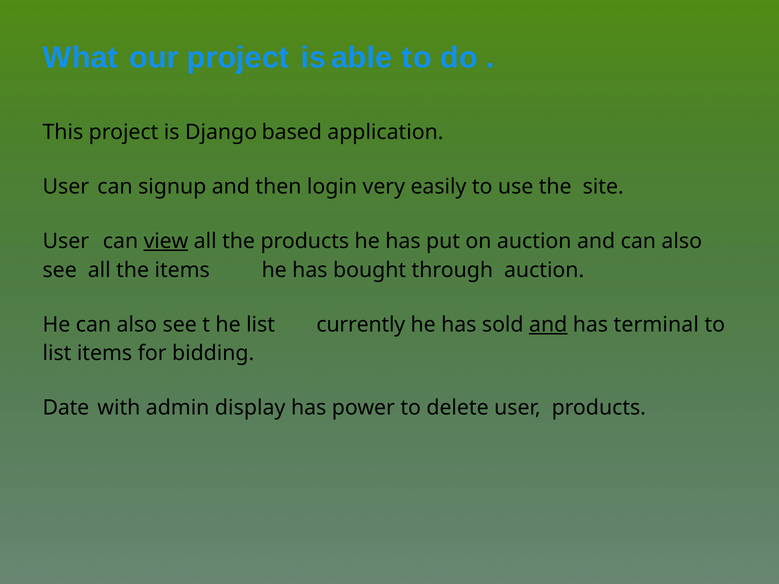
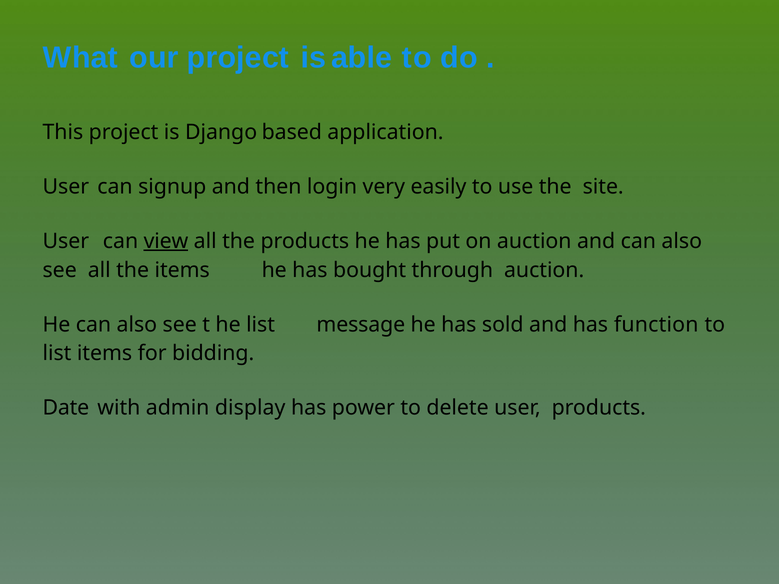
currently: currently -> message
and at (548, 325) underline: present -> none
terminal: terminal -> function
